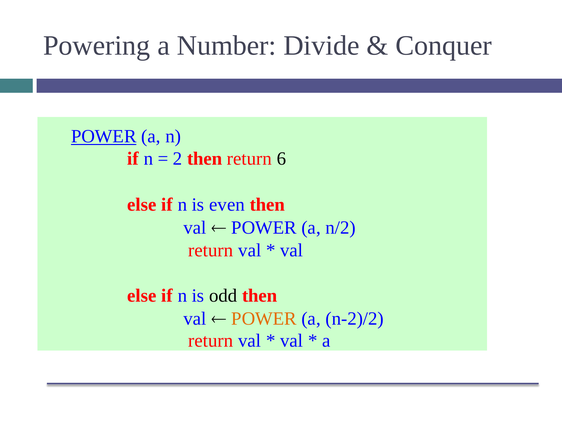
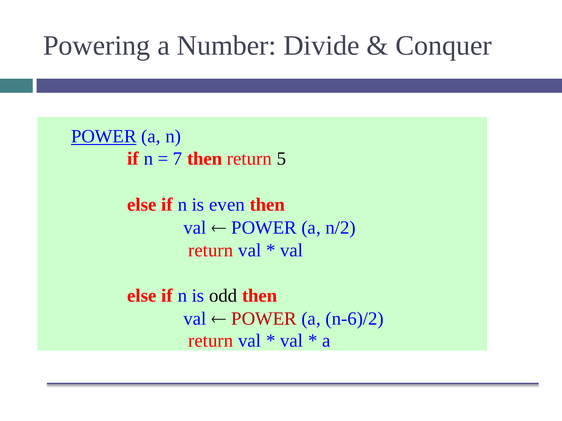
2: 2 -> 7
6: 6 -> 5
POWER at (264, 319) colour: orange -> red
n-2)/2: n-2)/2 -> n-6)/2
